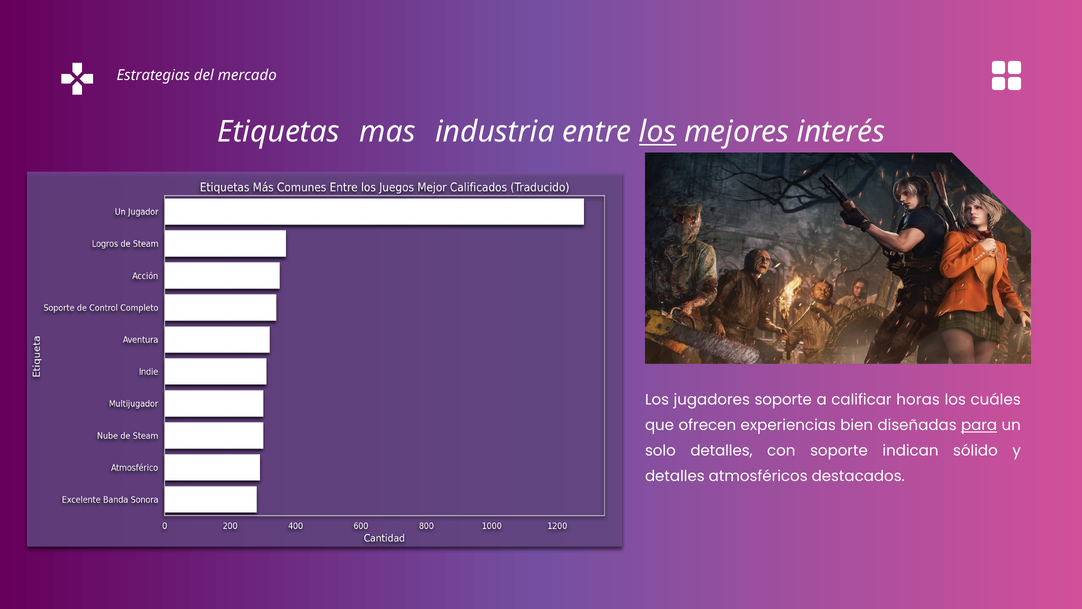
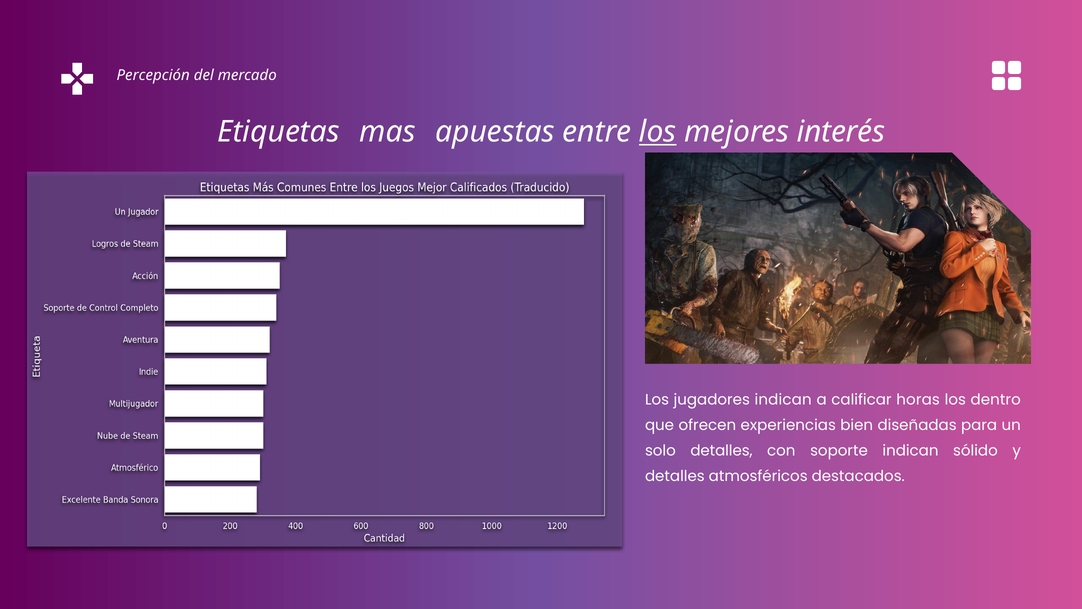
Estrategias: Estrategias -> Percepción
industria: industria -> apuestas
jugadores soporte: soporte -> indican
cuáles: cuáles -> dentro
para underline: present -> none
